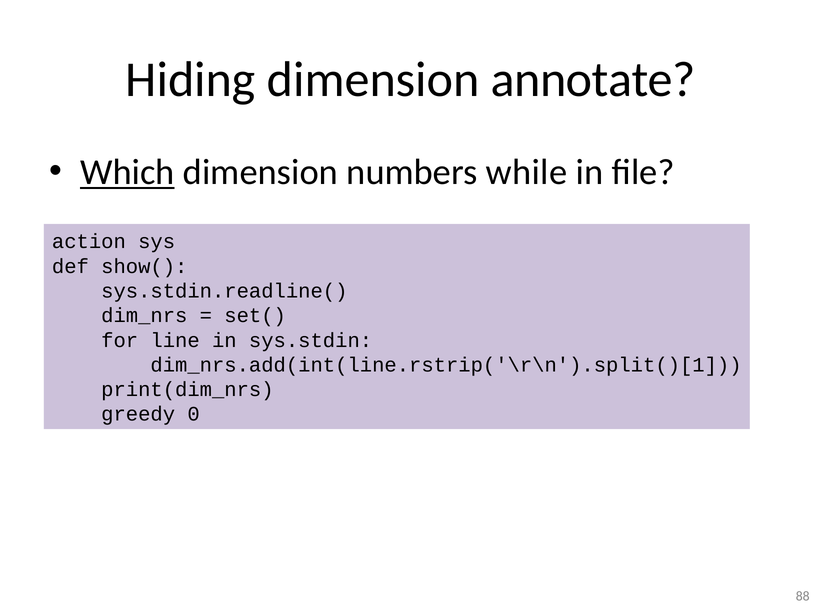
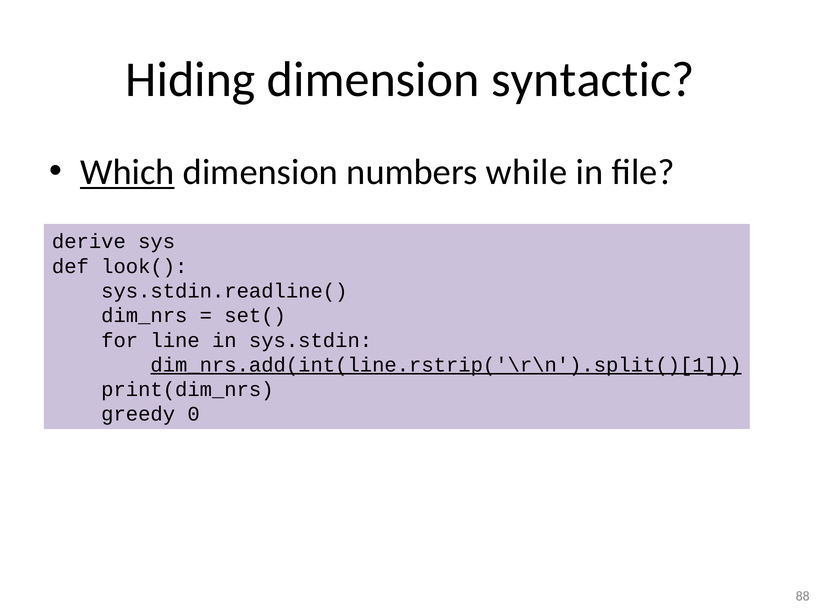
annotate: annotate -> syntactic
action: action -> derive
show(: show( -> look(
dim_nrs.add(int(line.rstrip('\r\n').split()[1 underline: none -> present
